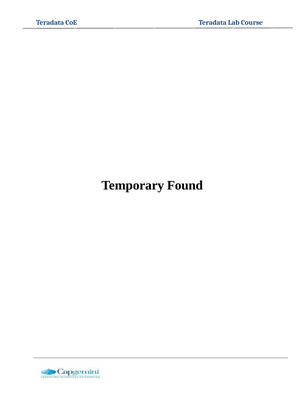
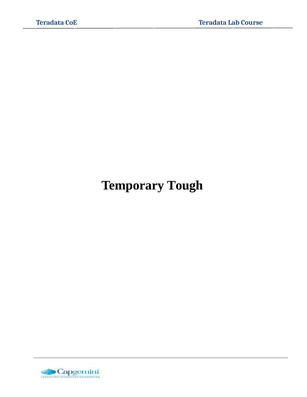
Found: Found -> Tough
